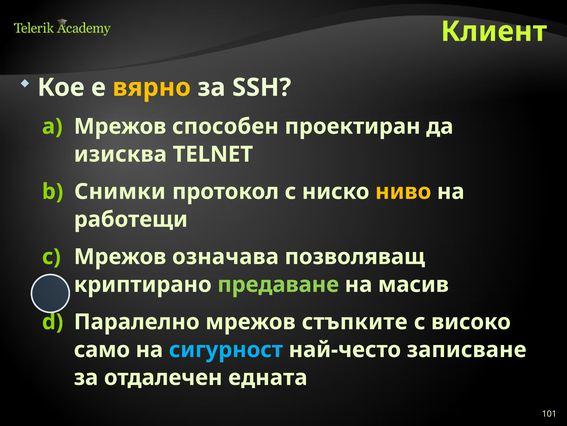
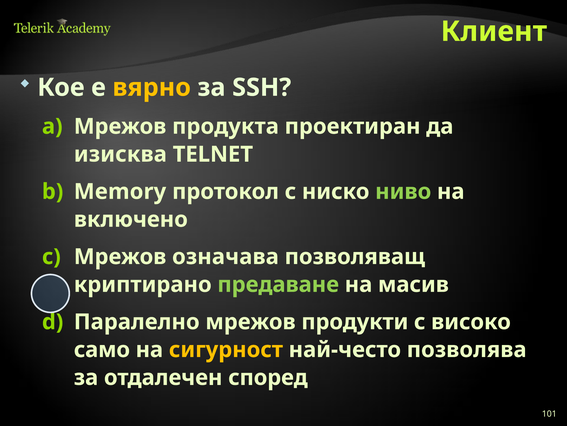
способен: способен -> продукта
Снимки: Снимки -> Memory
ниво colour: yellow -> light green
работещи: работещи -> включено
стъпките: стъпките -> продукти
сигурност colour: light blue -> yellow
записване: записване -> позволява
едната: едната -> според
